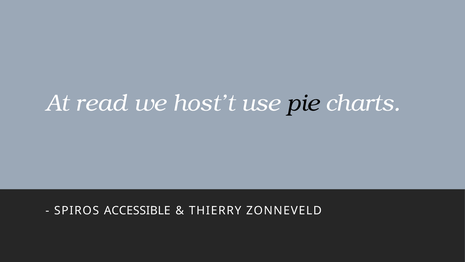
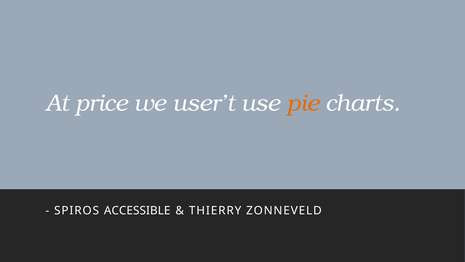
read: read -> price
host’t: host’t -> user’t
pie colour: black -> orange
